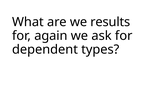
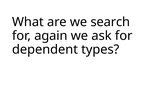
results: results -> search
